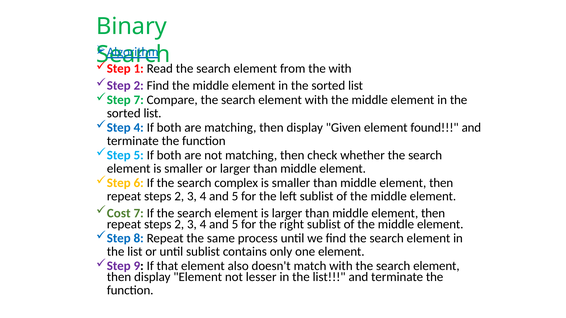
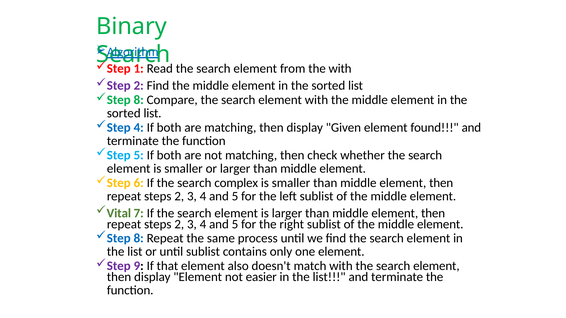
7 at (139, 100): 7 -> 8
Cost: Cost -> Vital
lesser: lesser -> easier
